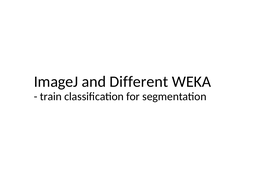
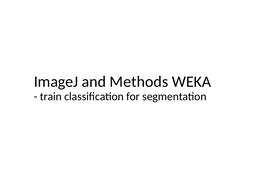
Different: Different -> Methods
